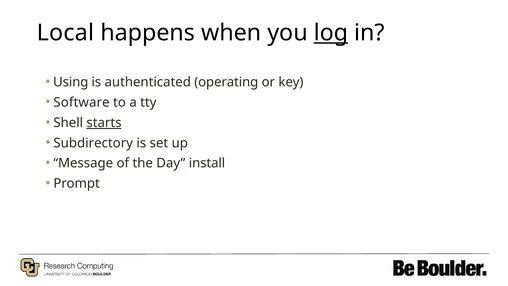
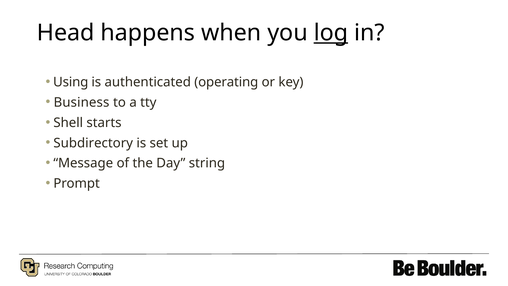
Local: Local -> Head
Software: Software -> Business
starts underline: present -> none
install: install -> string
